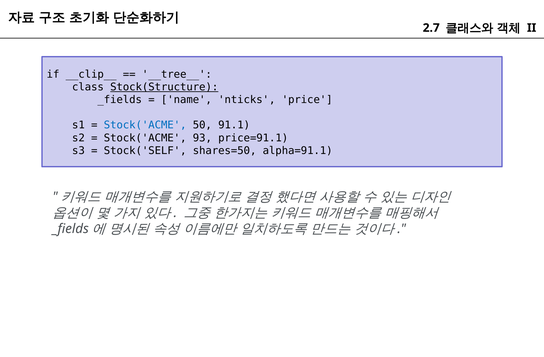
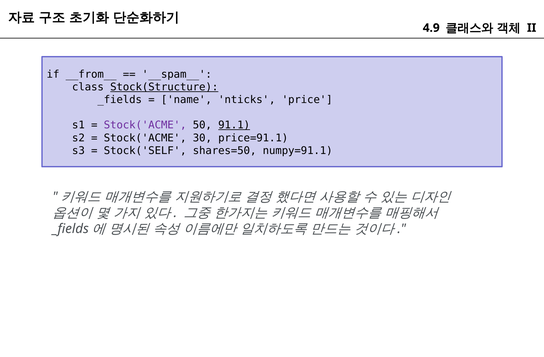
2.7: 2.7 -> 4.9
__clip__: __clip__ -> __from__
__tree__: __tree__ -> __spam__
Stock('ACME at (145, 125) colour: blue -> purple
91.1 underline: none -> present
93: 93 -> 30
alpha=91.1: alpha=91.1 -> numpy=91.1
